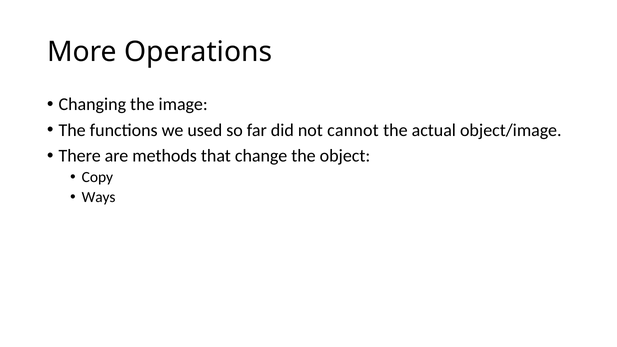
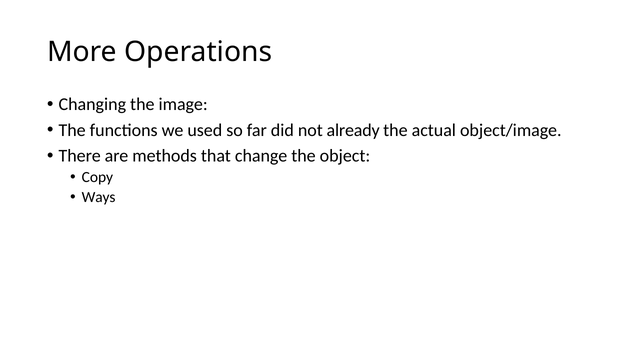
cannot: cannot -> already
